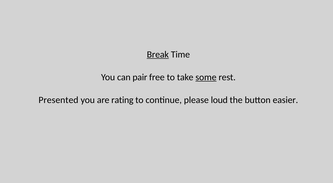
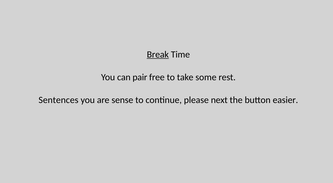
some underline: present -> none
Presented: Presented -> Sentences
rating: rating -> sense
loud: loud -> next
